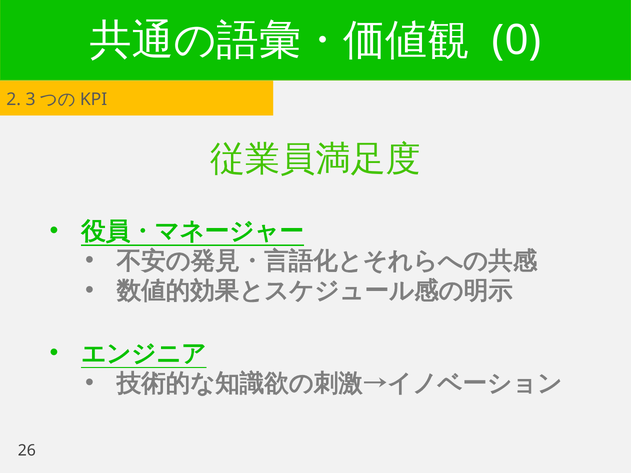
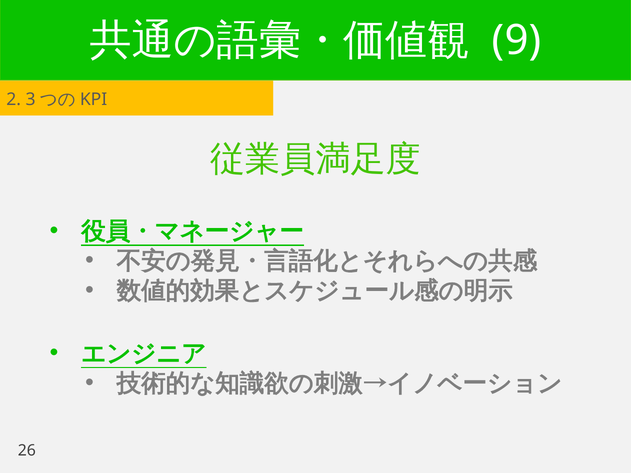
0: 0 -> 9
